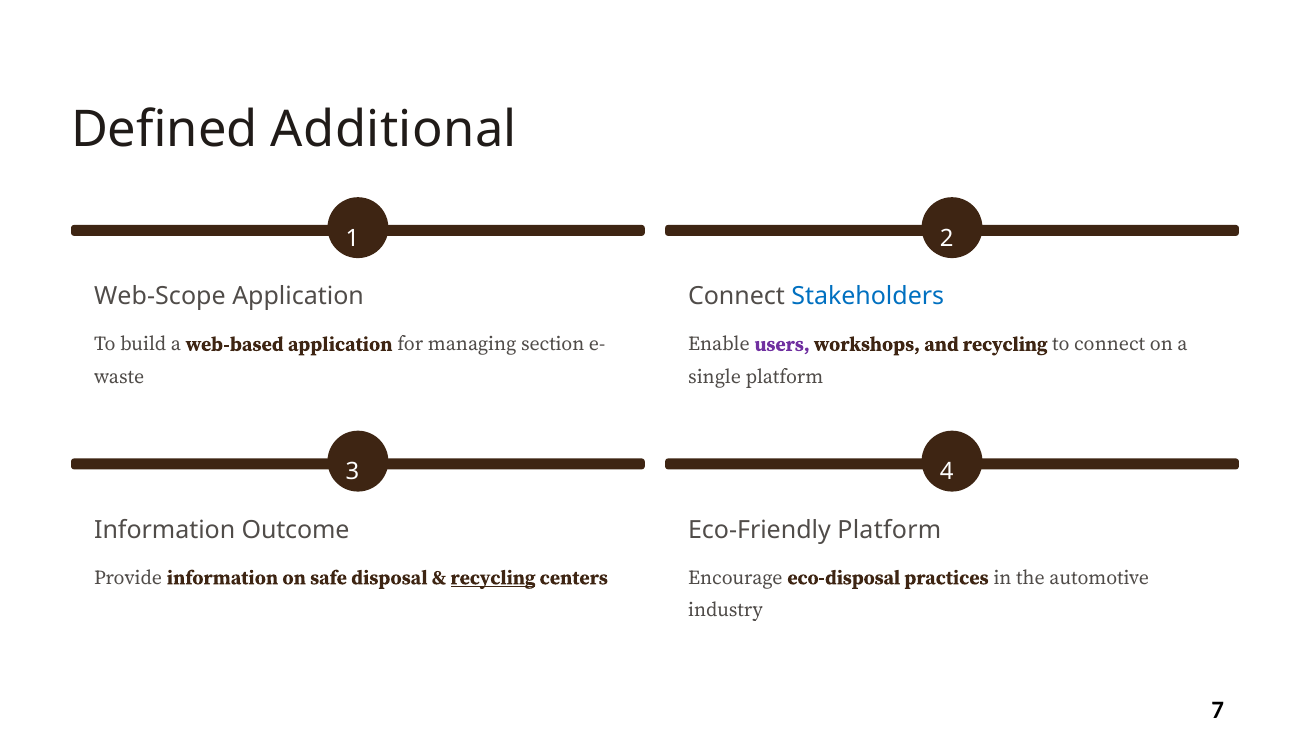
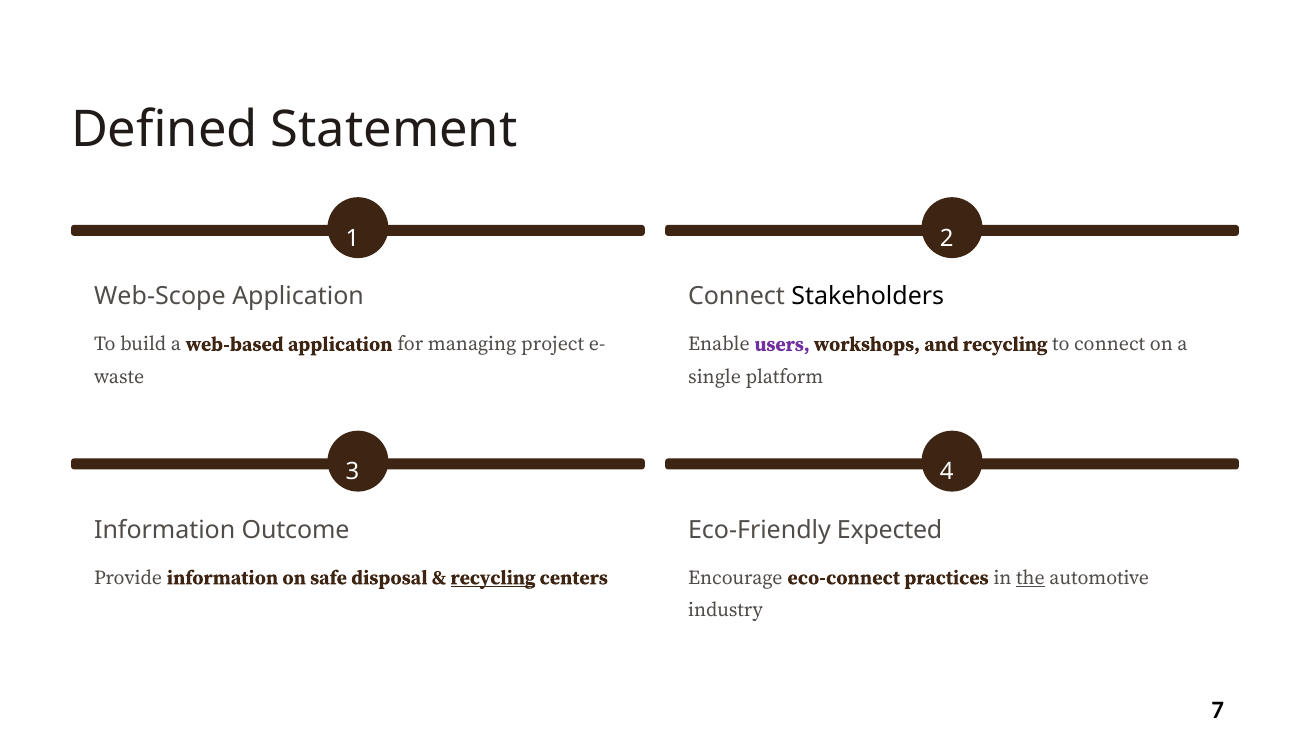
Additional: Additional -> Statement
Stakeholders colour: blue -> black
section: section -> project
Eco-Friendly Platform: Platform -> Expected
eco-disposal: eco-disposal -> eco-connect
the underline: none -> present
